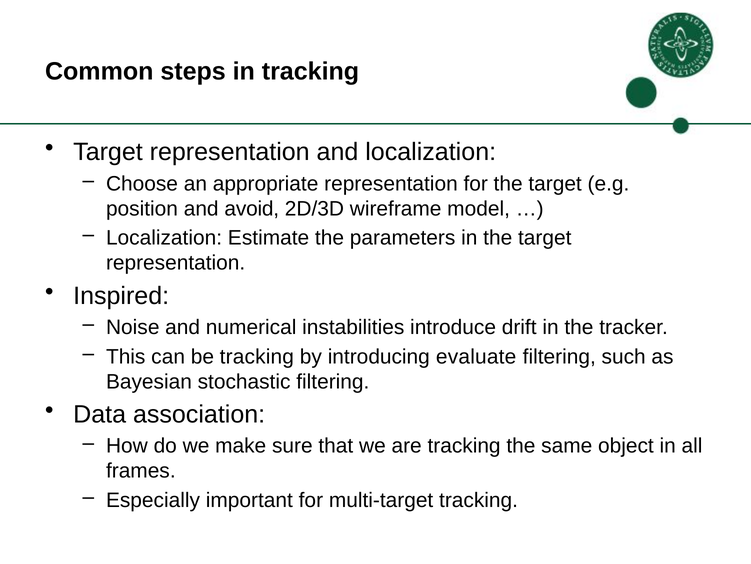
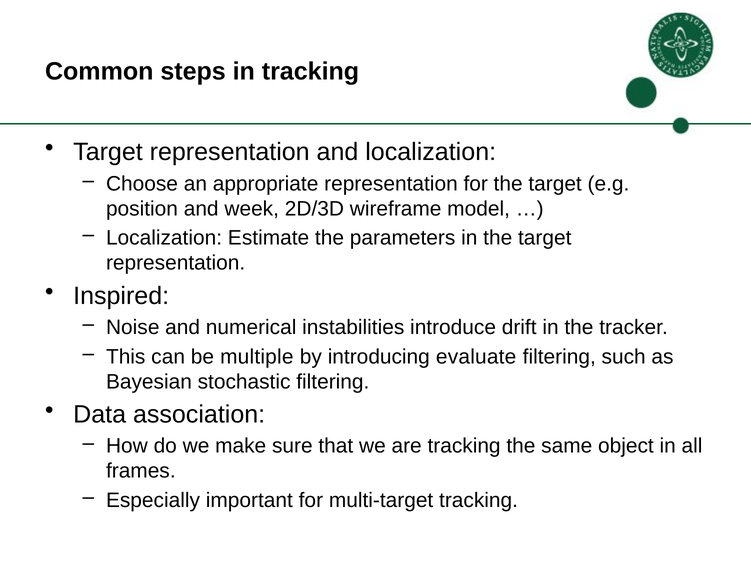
avoid: avoid -> week
be tracking: tracking -> multiple
